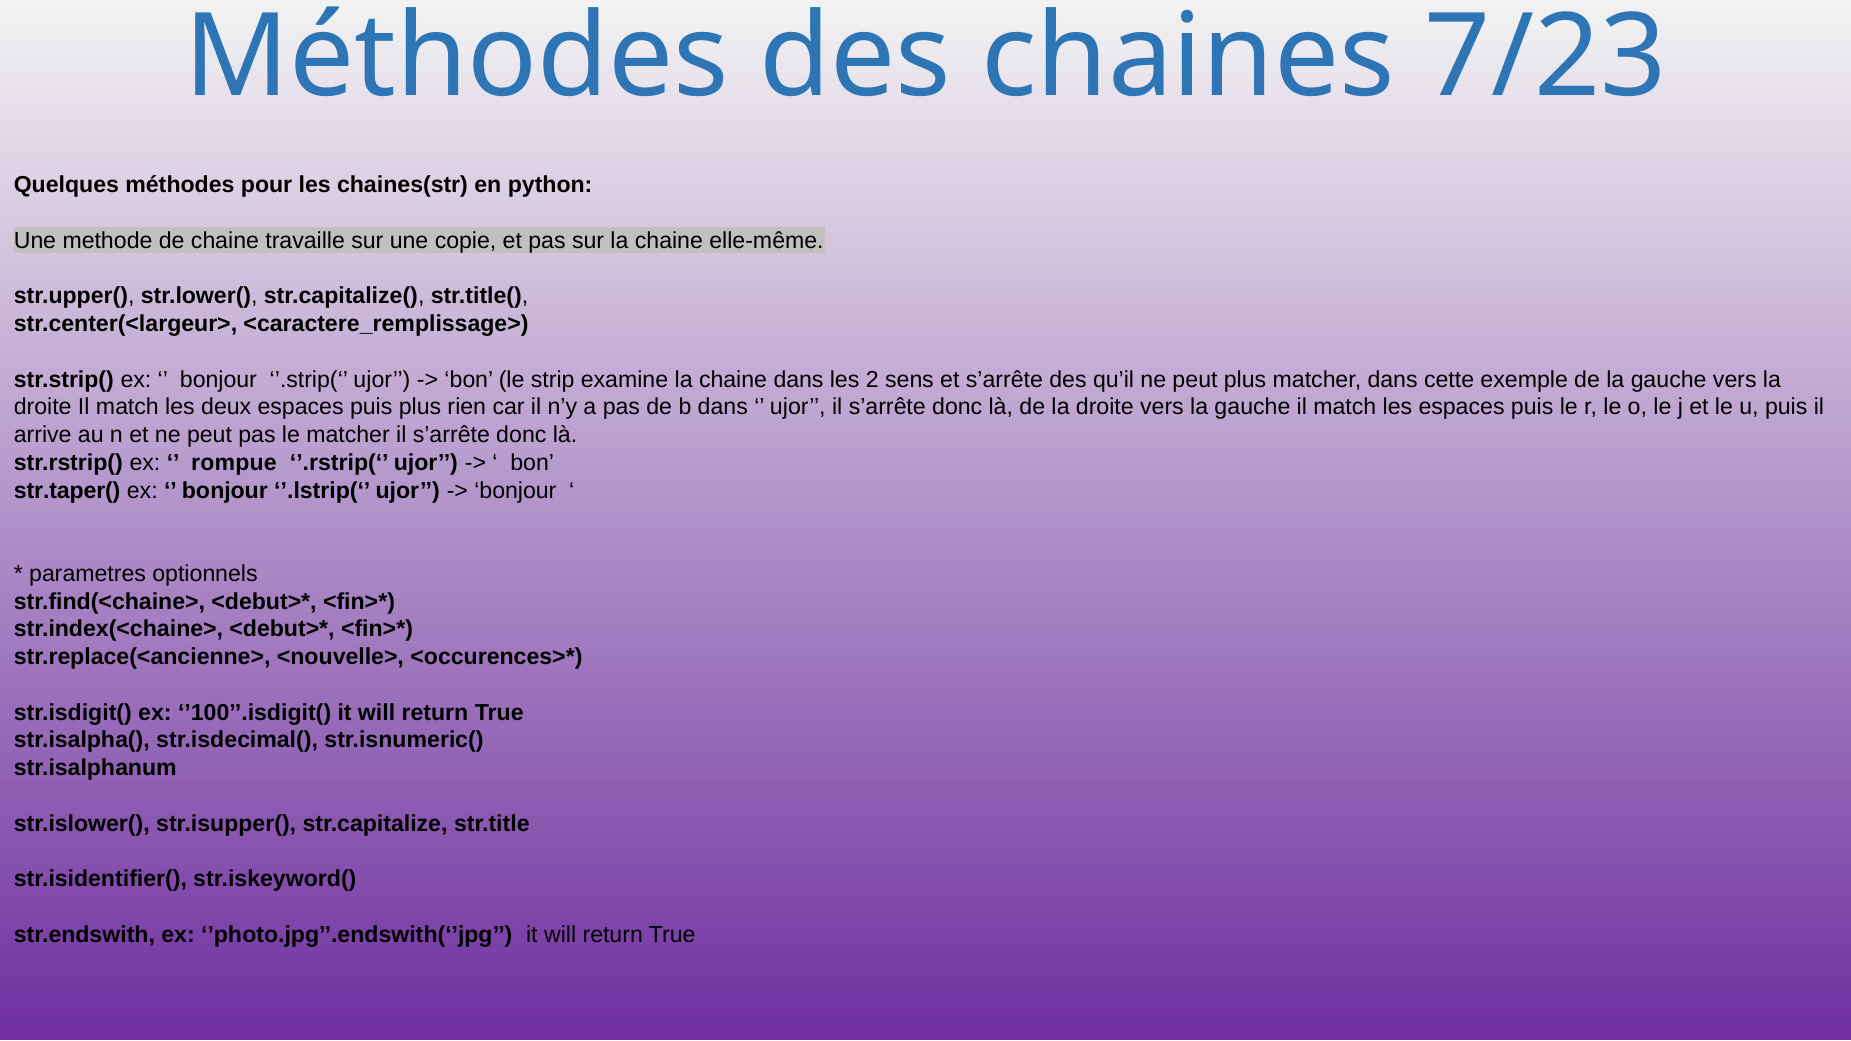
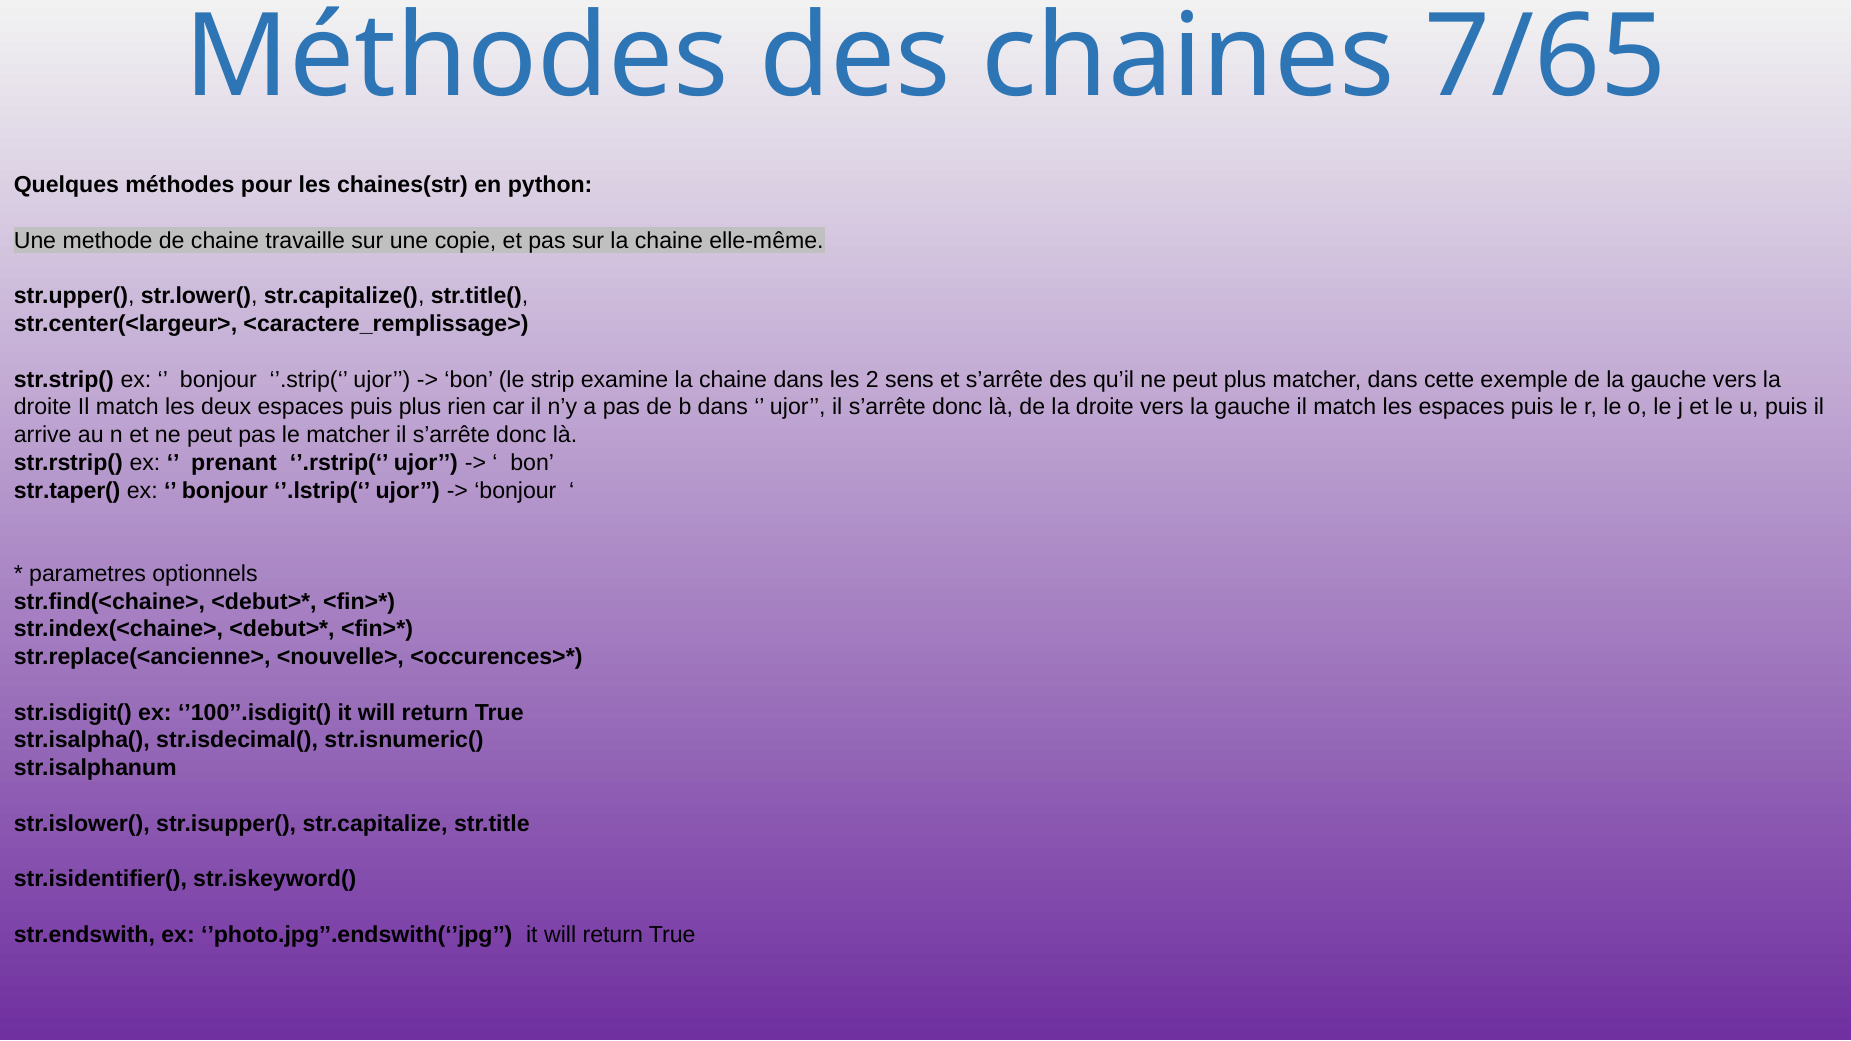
7/23: 7/23 -> 7/65
rompue: rompue -> prenant
